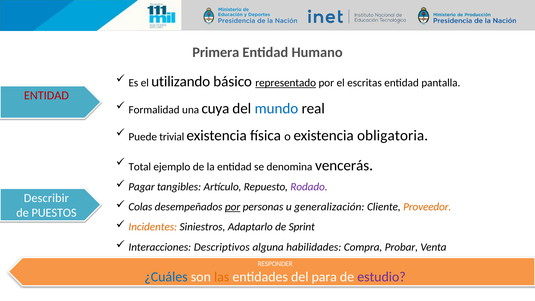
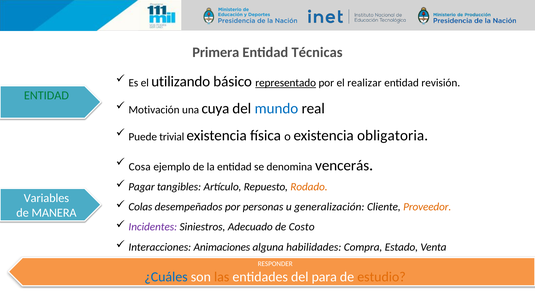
Humano: Humano -> Técnicas
escritas: escritas -> realizar
pantalla: pantalla -> revisión
ENTIDAD at (46, 96) colour: red -> green
Formalidad: Formalidad -> Motivación
Total: Total -> Cosa
Rodado colour: purple -> orange
Describir: Describir -> Variables
por at (233, 207) underline: present -> none
PUESTOS: PUESTOS -> MANERA
Incidentes colour: orange -> purple
Adaptarlo: Adaptarlo -> Adecuado
Sprint: Sprint -> Costo
Descriptivos: Descriptivos -> Animaciones
Probar: Probar -> Estado
estudio colour: purple -> orange
